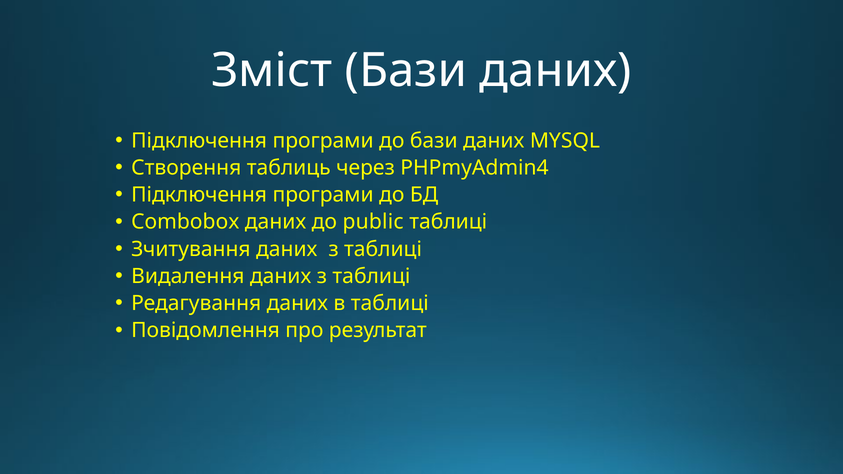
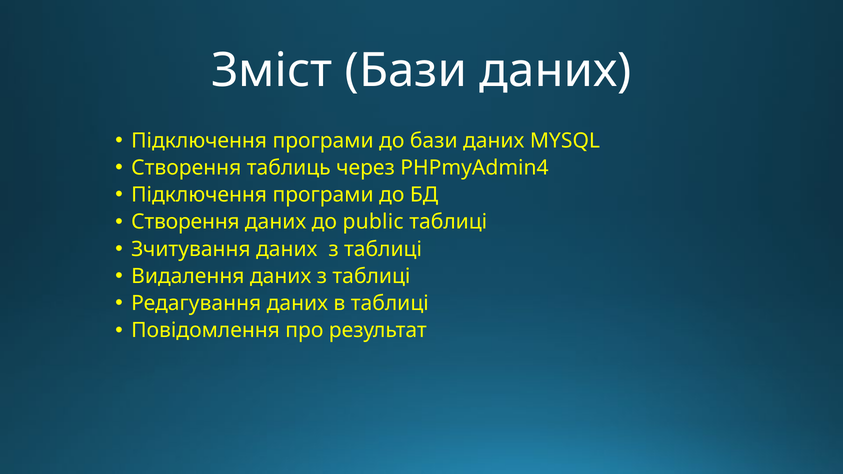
Combobox at (185, 222): Combobox -> Створення
